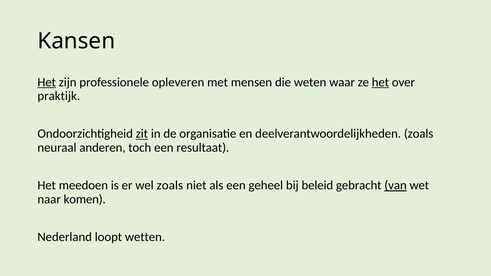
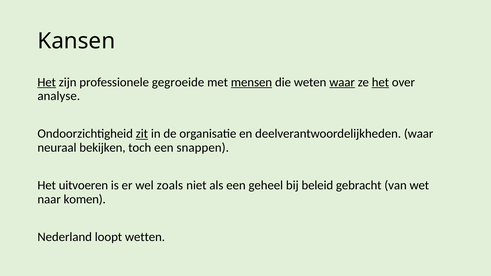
opleveren: opleveren -> gegroeide
mensen underline: none -> present
waar at (342, 82) underline: none -> present
praktijk: praktijk -> analyse
deelverantwoordelijkheden zoals: zoals -> waar
anderen: anderen -> bekijken
resultaat: resultaat -> snappen
meedoen: meedoen -> uitvoeren
van underline: present -> none
